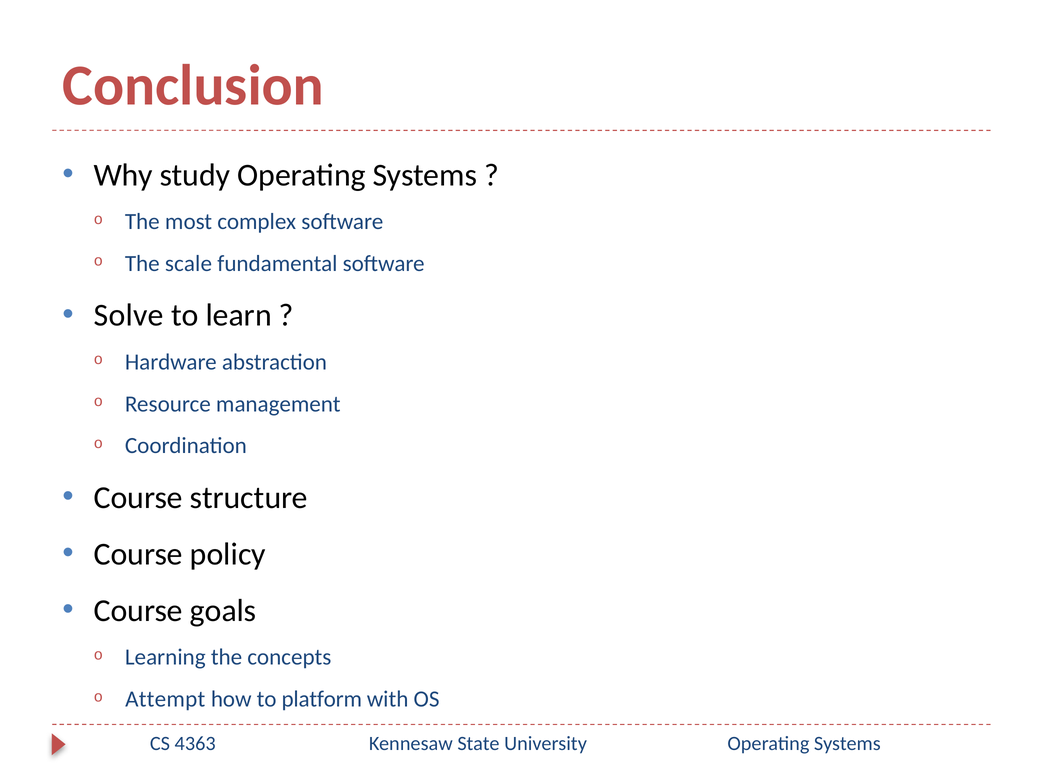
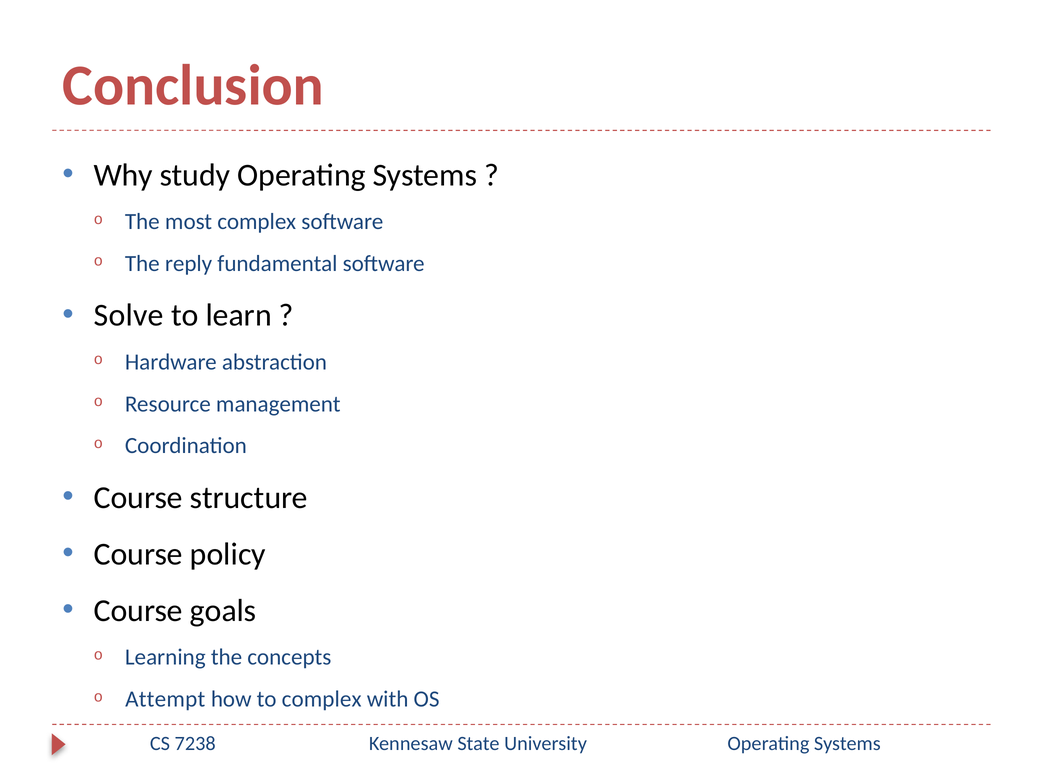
scale: scale -> reply
to platform: platform -> complex
4363: 4363 -> 7238
